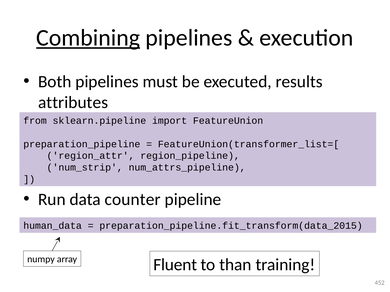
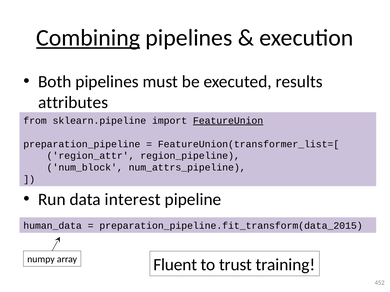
FeatureUnion underline: none -> present
num_strip: num_strip -> num_block
counter: counter -> interest
than: than -> trust
